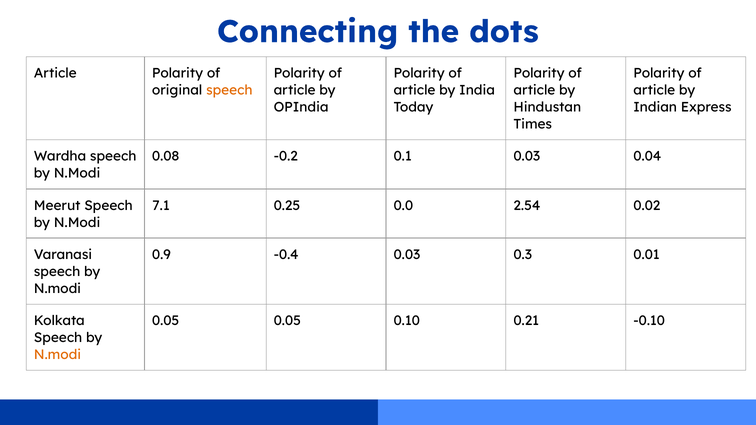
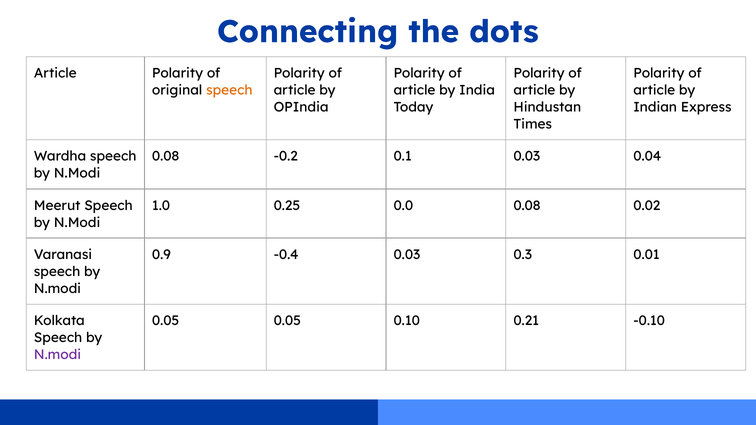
7.1: 7.1 -> 1.0
0.0 2.54: 2.54 -> 0.08
N.modi at (57, 355) colour: orange -> purple
